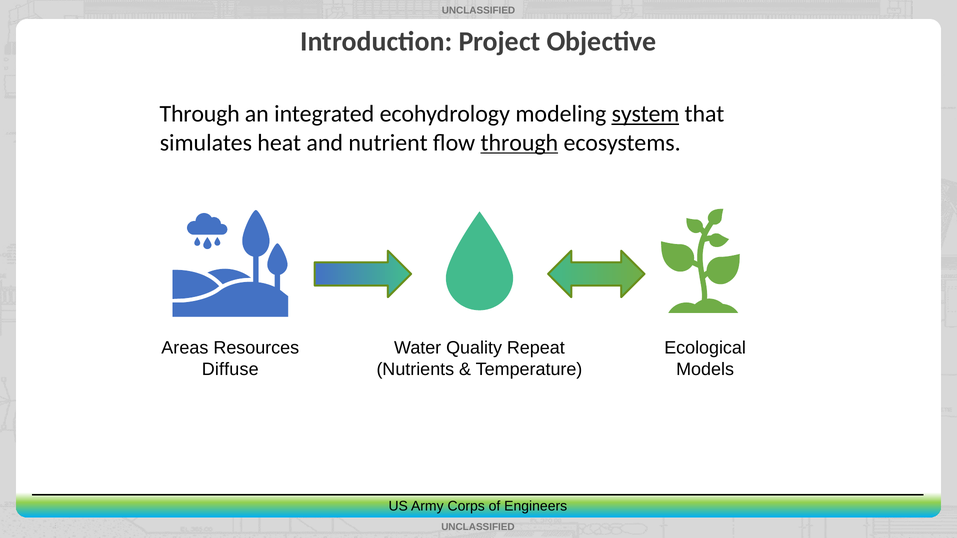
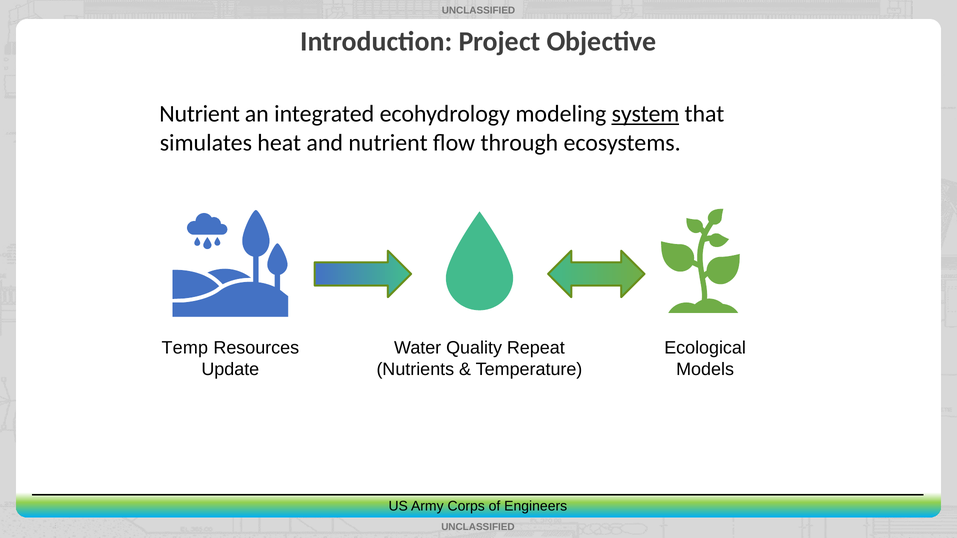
Through at (200, 114): Through -> Nutrient
through at (519, 143) underline: present -> none
Areas: Areas -> Temp
Diffuse: Diffuse -> Update
